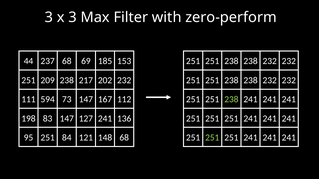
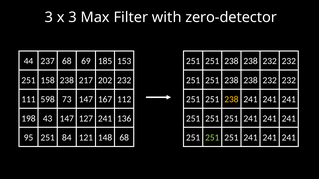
zero-perform: zero-perform -> zero-detector
209: 209 -> 158
594: 594 -> 598
238 at (231, 100) colour: light green -> yellow
83: 83 -> 43
